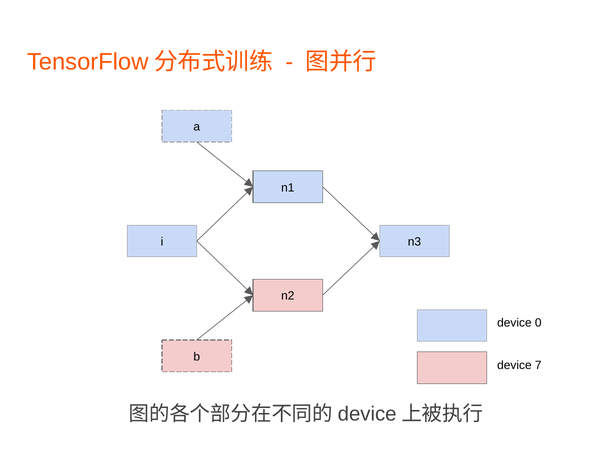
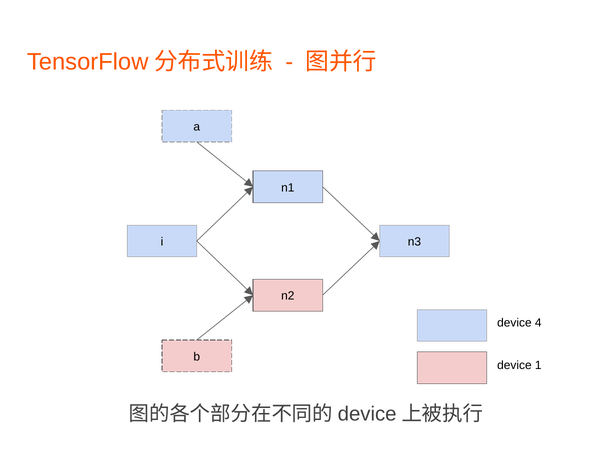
0: 0 -> 4
7: 7 -> 1
